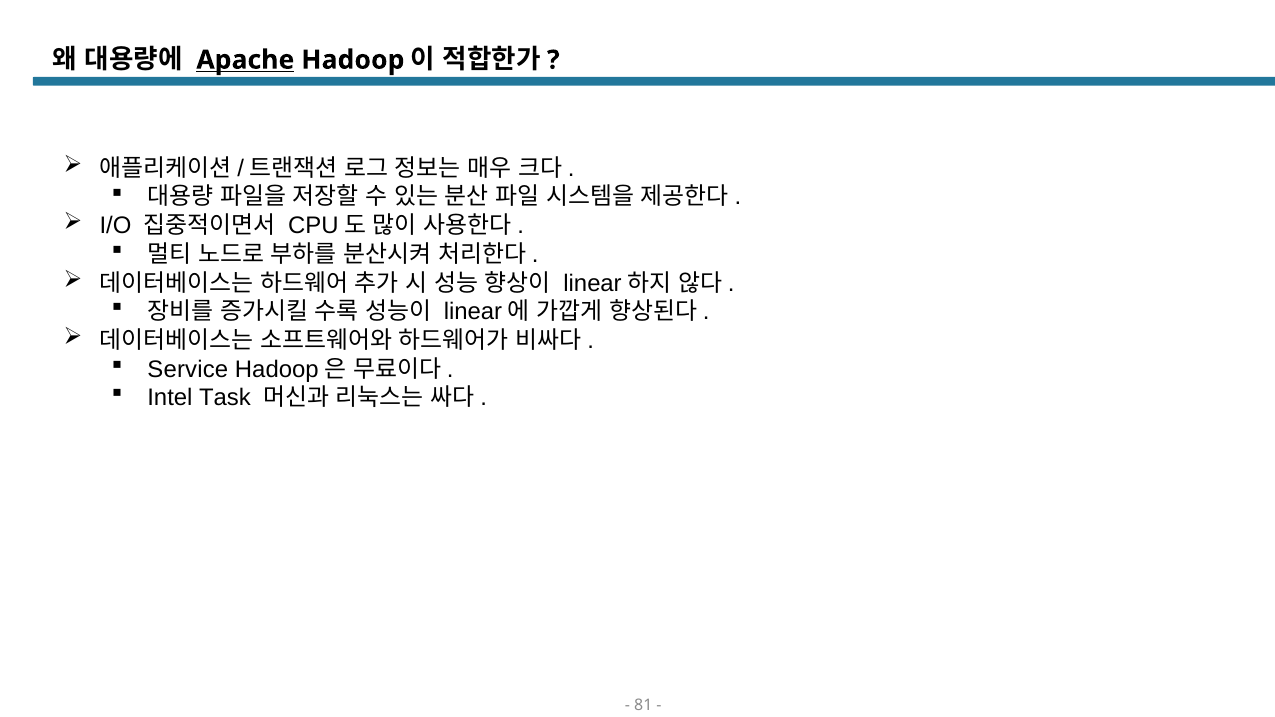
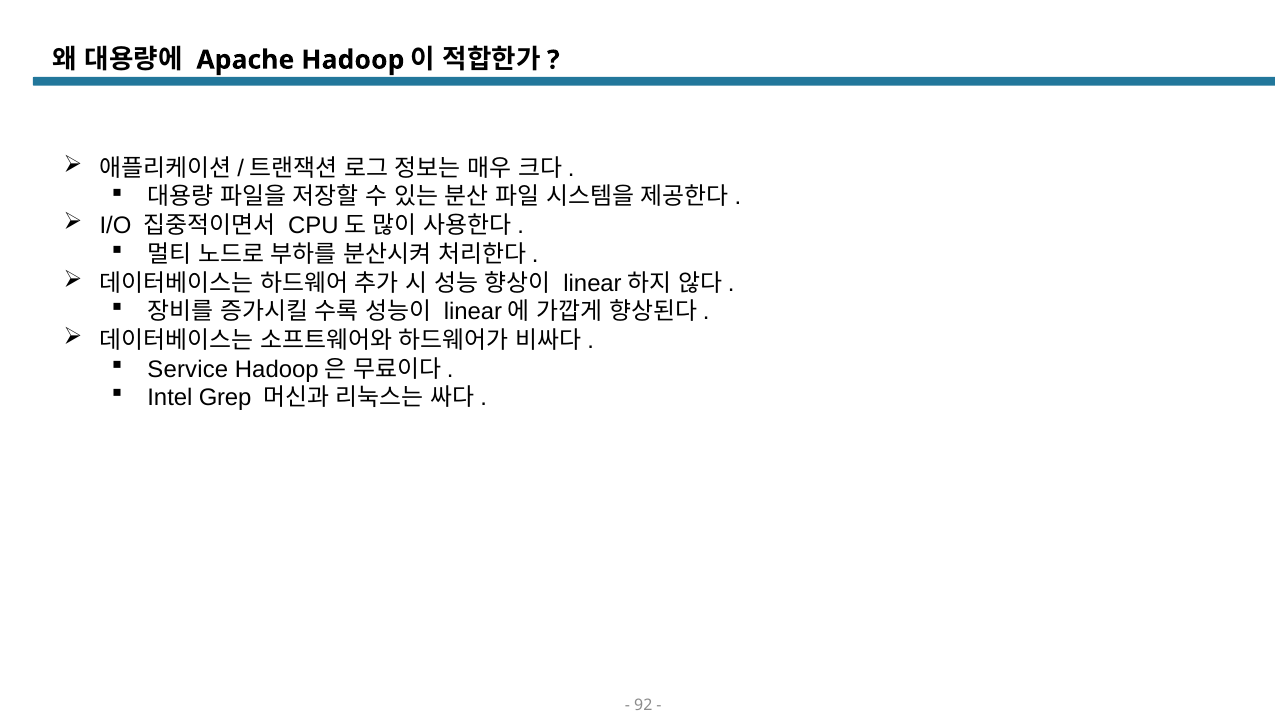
Apache underline: present -> none
Task: Task -> Grep
81: 81 -> 92
